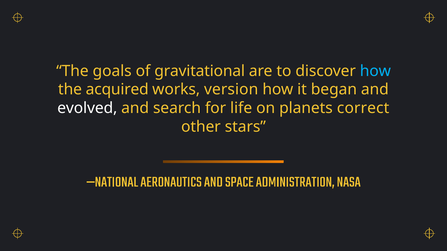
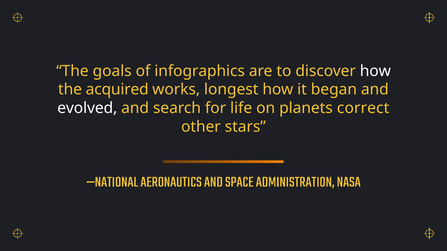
gravitational: gravitational -> infographics
how at (375, 71) colour: light blue -> white
version: version -> longest
